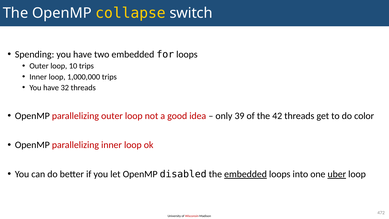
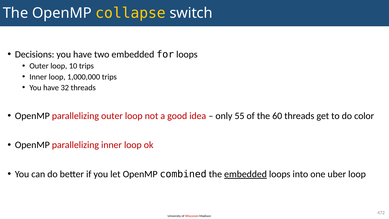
Spending: Spending -> Decisions
39: 39 -> 55
42: 42 -> 60
disabled: disabled -> combined
uber underline: present -> none
